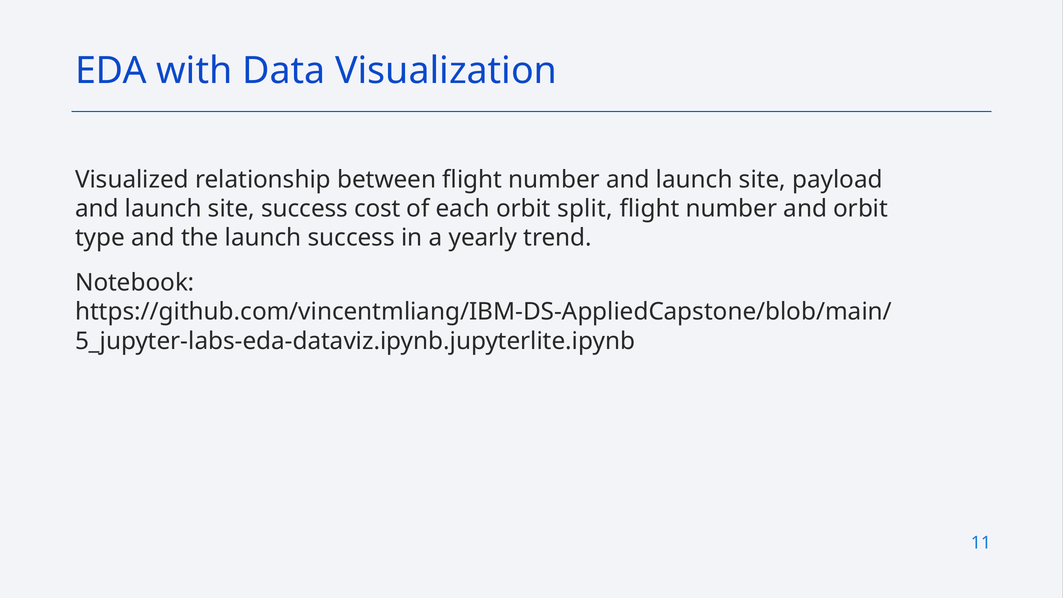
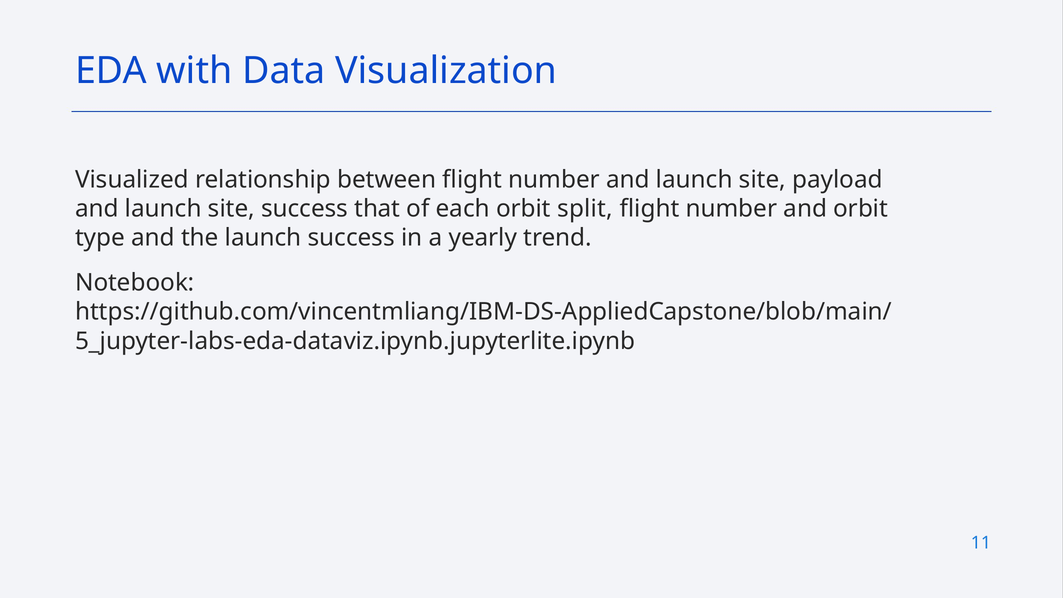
cost: cost -> that
